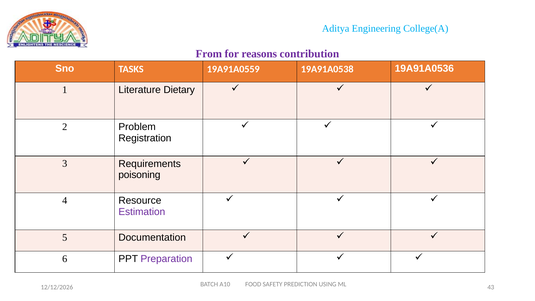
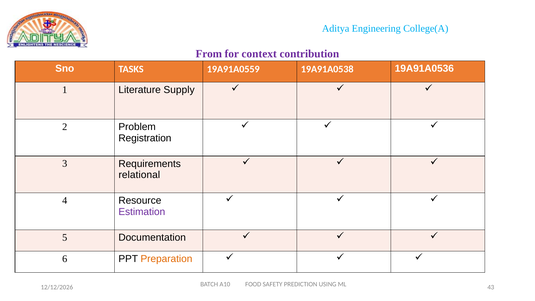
reasons: reasons -> context
Dietary: Dietary -> Supply
poisoning: poisoning -> relational
Preparation colour: purple -> orange
